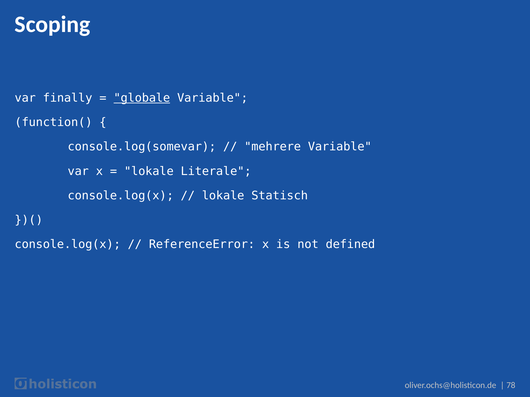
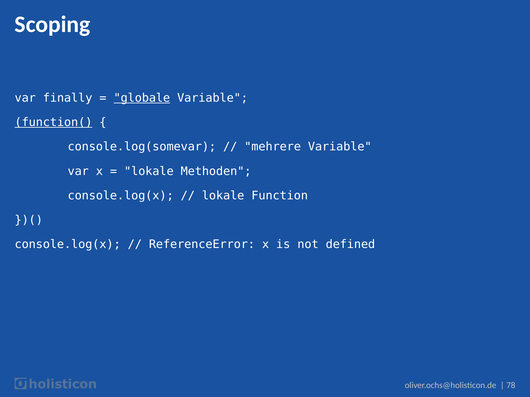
function( underline: none -> present
Literale: Literale -> Methoden
Statisch: Statisch -> Function
